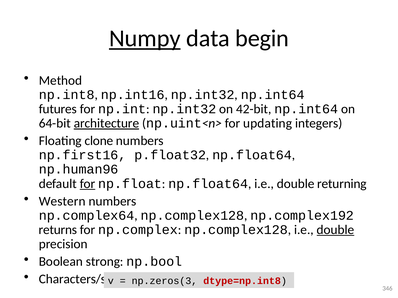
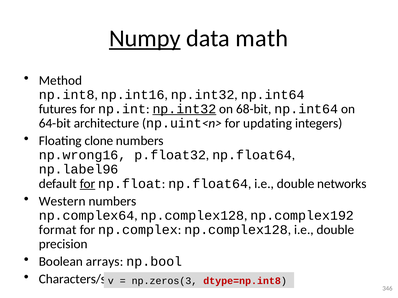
begin: begin -> math
np.int32 at (184, 109) underline: none -> present
42-bit: 42-bit -> 68-bit
architecture underline: present -> none
np.first16: np.first16 -> np.wrong16
np.human96: np.human96 -> np.label96
returning: returning -> networks
returns: returns -> format
double at (335, 230) underline: present -> none
strong: strong -> arrays
